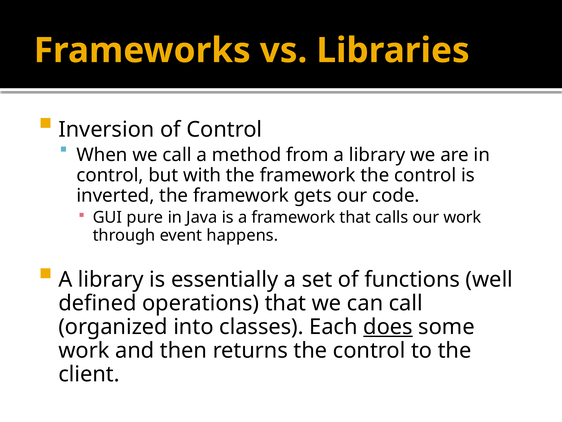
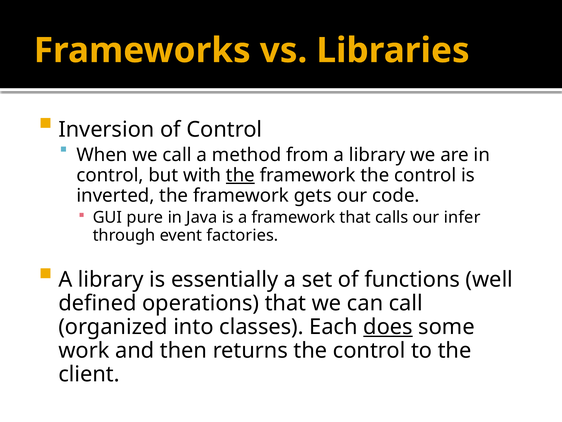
the at (240, 175) underline: none -> present
our work: work -> infer
happens: happens -> factories
